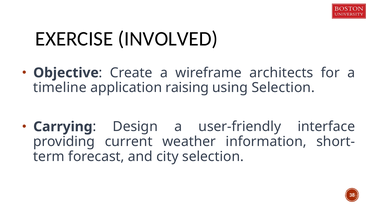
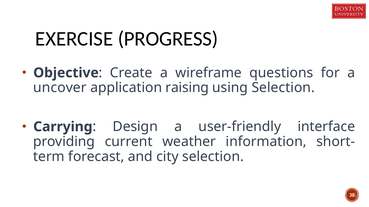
INVOLVED: INVOLVED -> PROGRESS
architects: architects -> questions
timeline: timeline -> uncover
